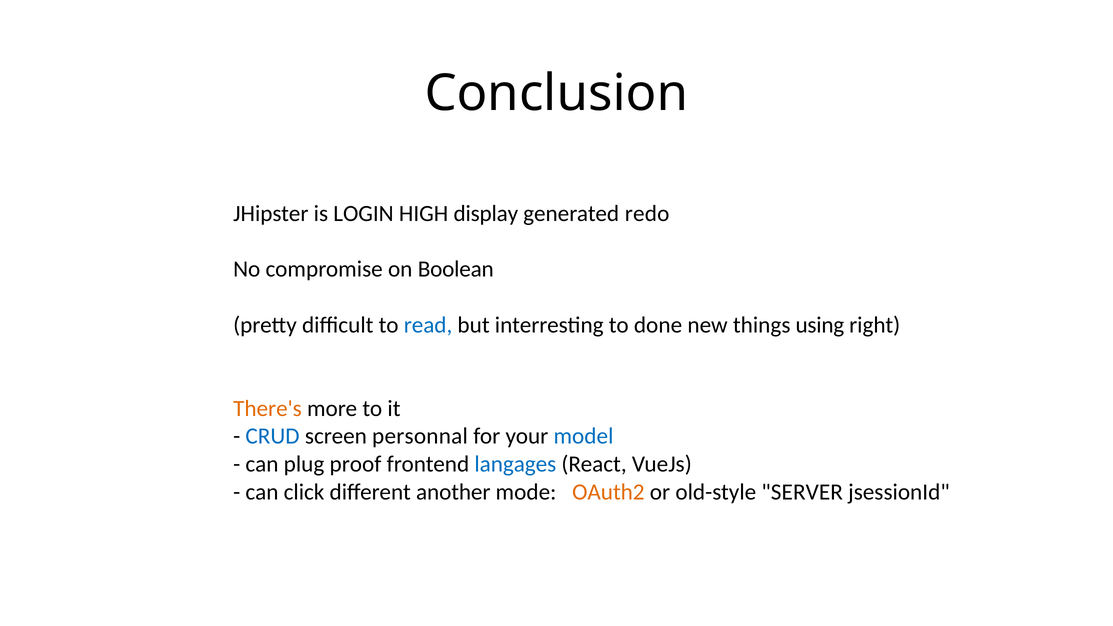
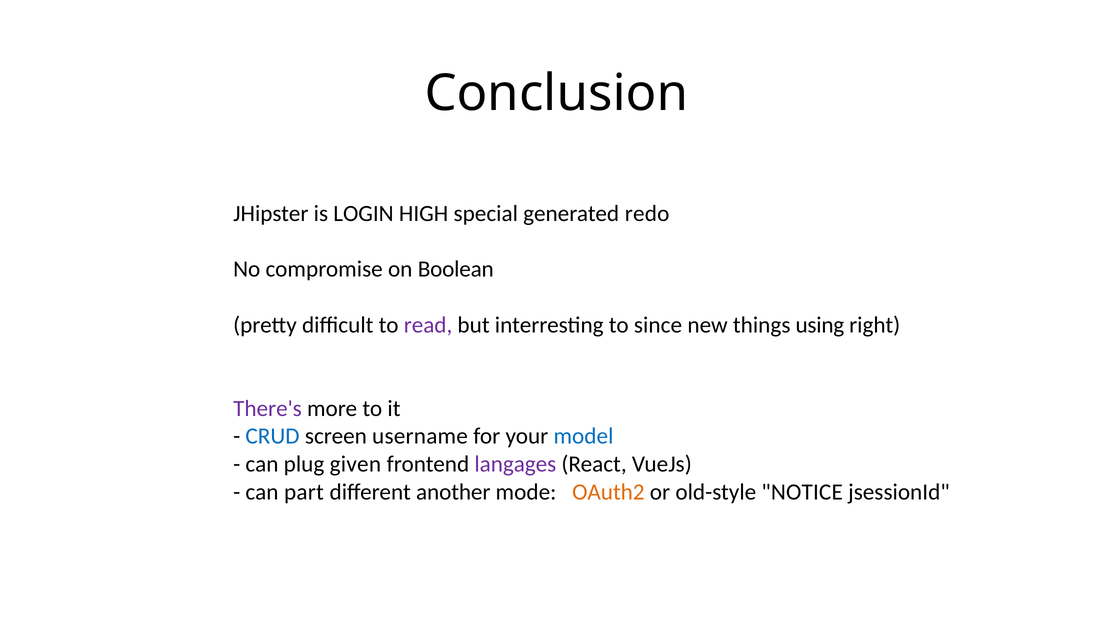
display: display -> special
read colour: blue -> purple
done: done -> since
There's colour: orange -> purple
personnal: personnal -> username
proof: proof -> given
langages colour: blue -> purple
click: click -> part
SERVER: SERVER -> NOTICE
